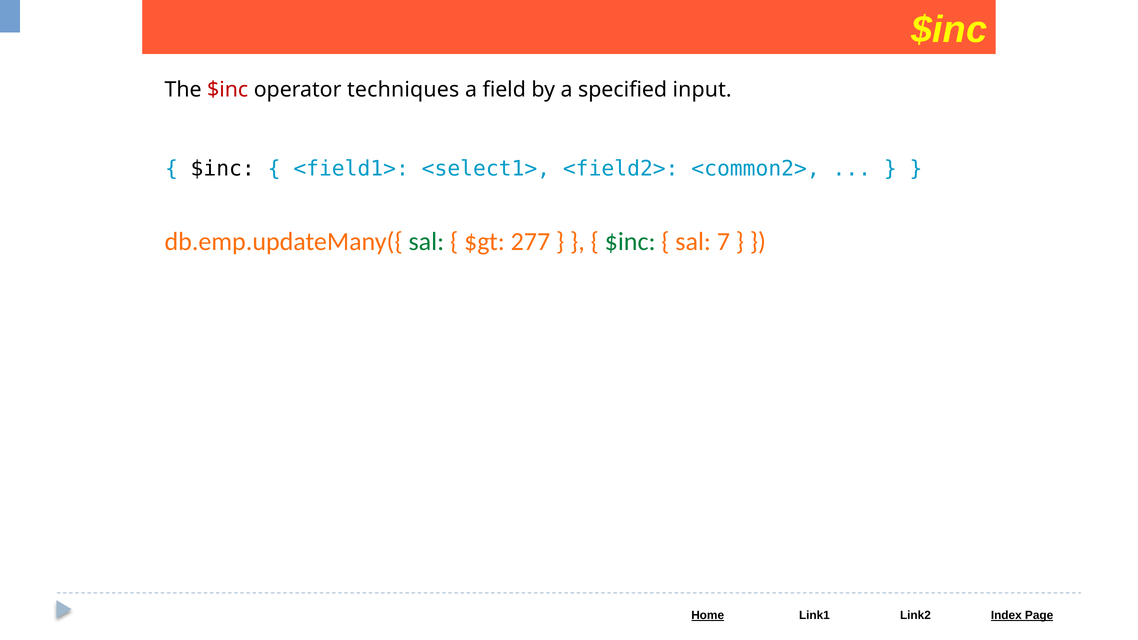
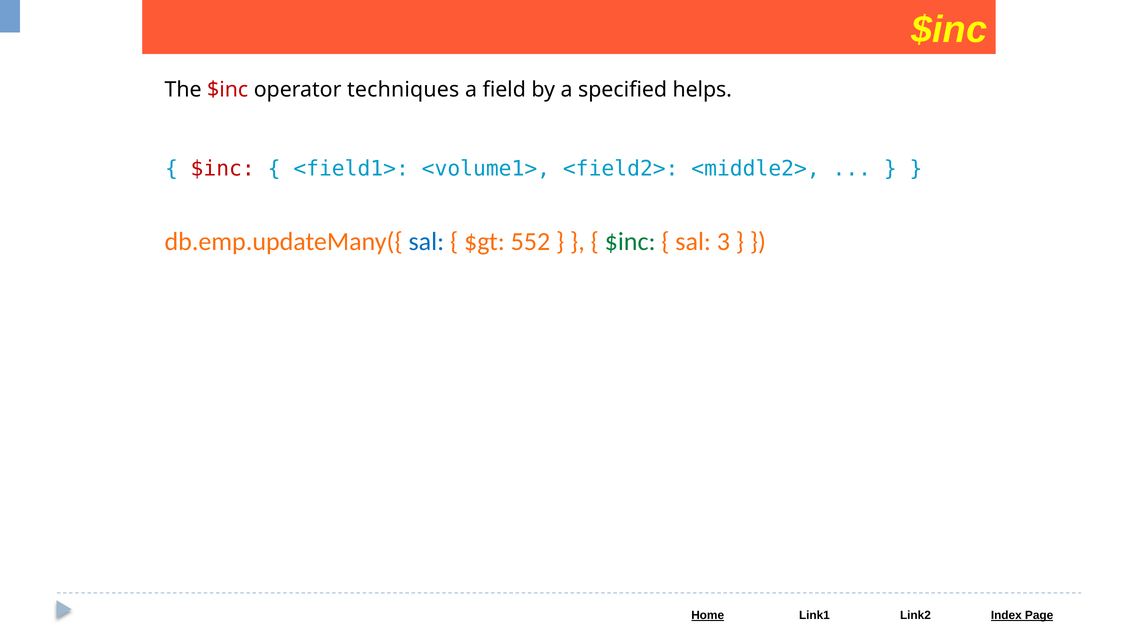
input: input -> helps
$inc at (223, 169) colour: black -> red
<select1>: <select1> -> <volume1>
<common2>: <common2> -> <middle2>
sal at (426, 241) colour: green -> blue
277: 277 -> 552
7: 7 -> 3
